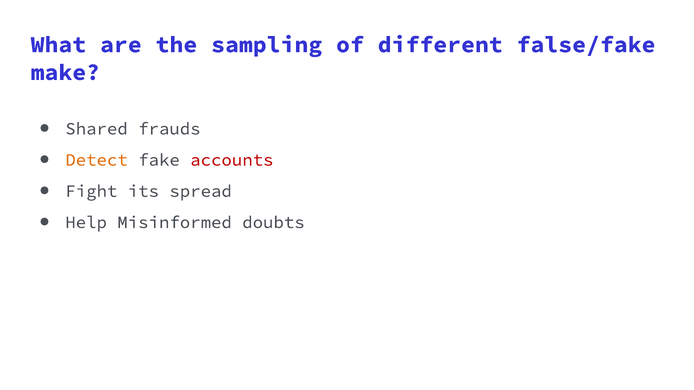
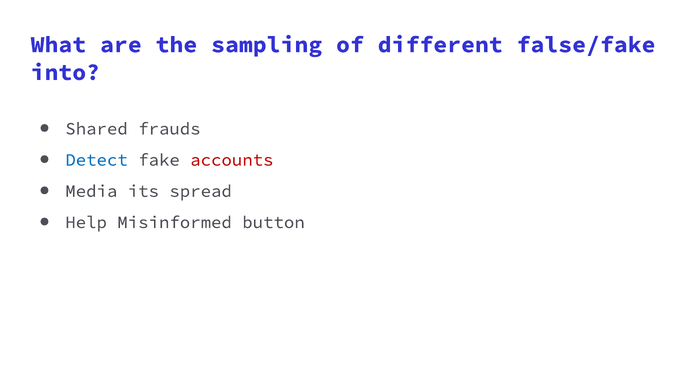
make: make -> into
Detect colour: orange -> blue
Fight: Fight -> Media
doubts: doubts -> button
